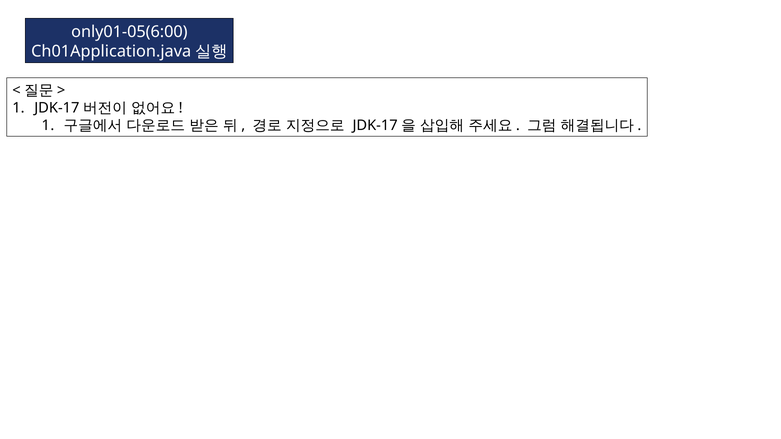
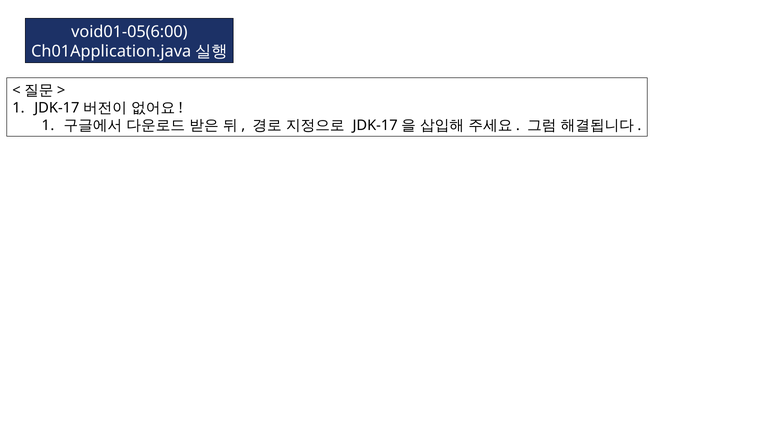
only01-05(6:00: only01-05(6:00 -> void01-05(6:00
